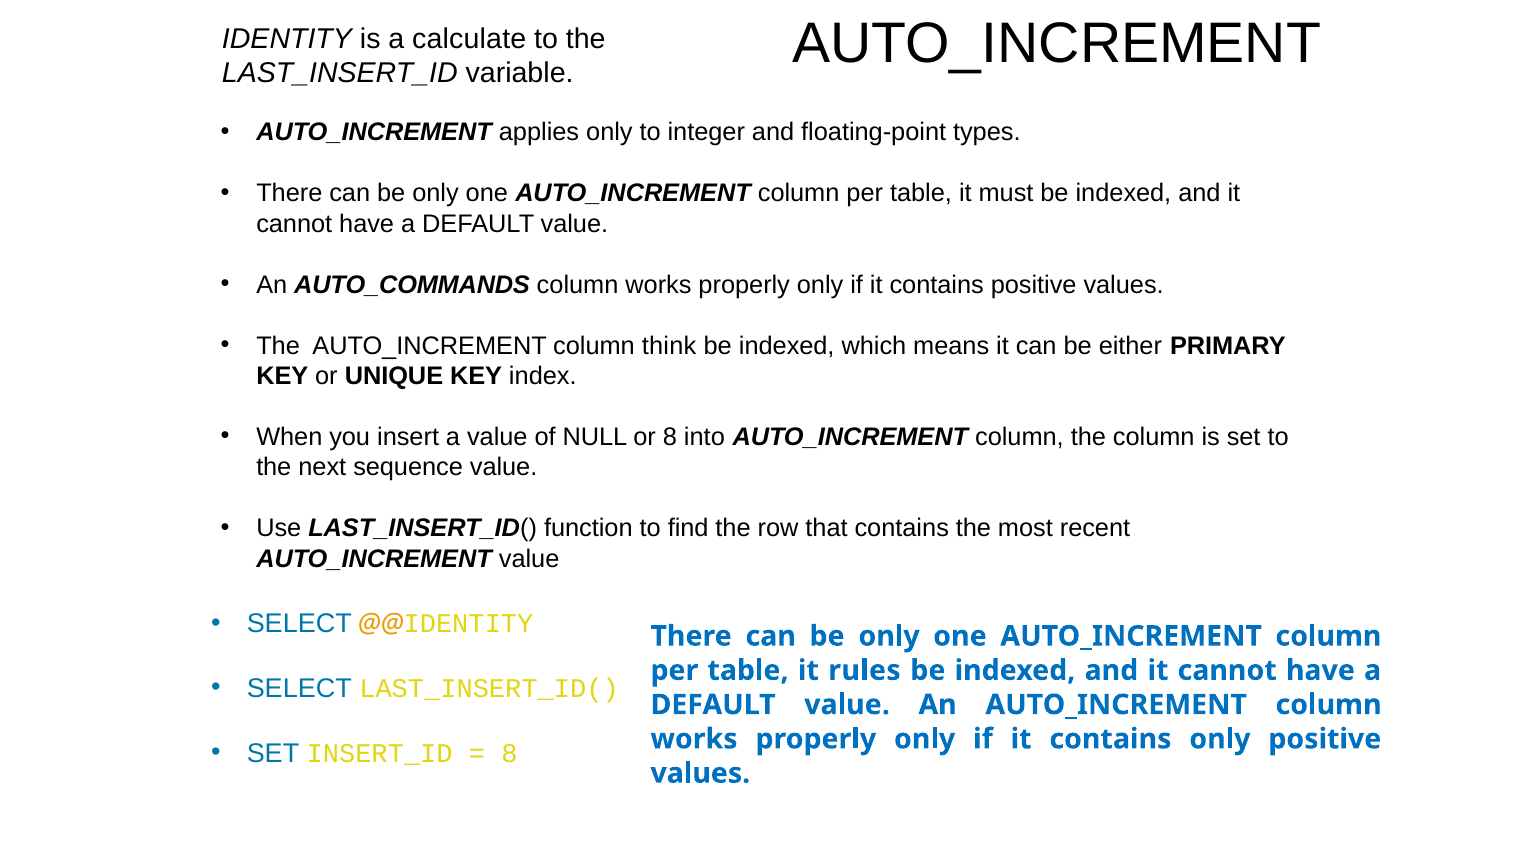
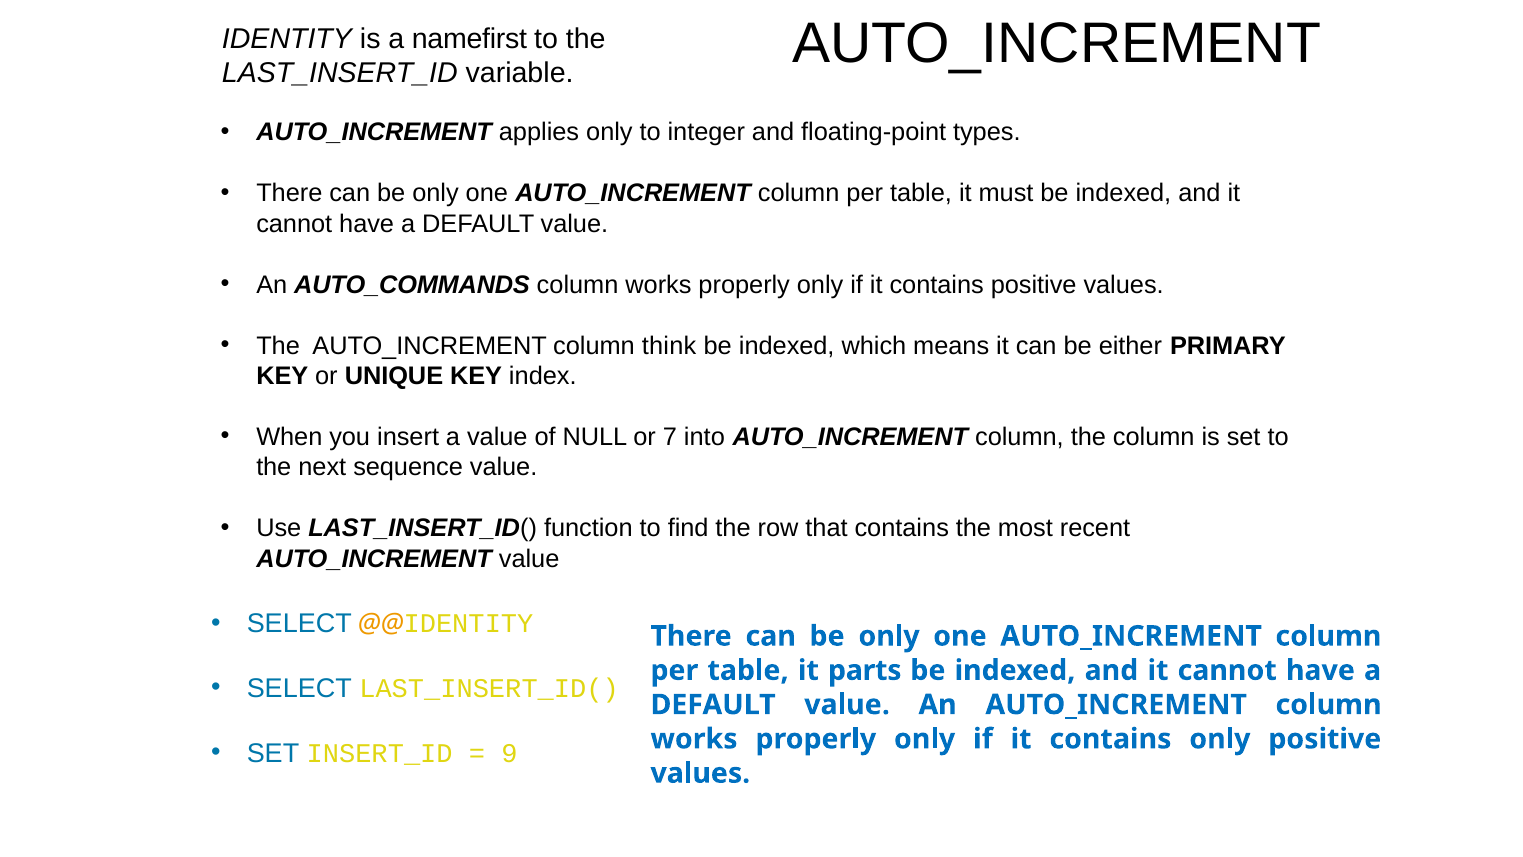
calculate: calculate -> namefirst
or 8: 8 -> 7
rules: rules -> parts
8 at (509, 753): 8 -> 9
